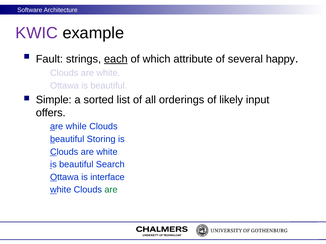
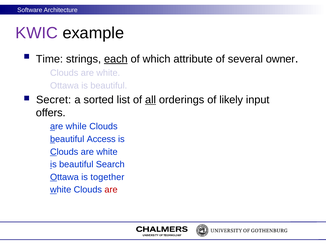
Fault: Fault -> Time
happy: happy -> owner
Simple: Simple -> Secret
all underline: none -> present
Storing: Storing -> Access
interface: interface -> together
are at (111, 190) colour: green -> red
